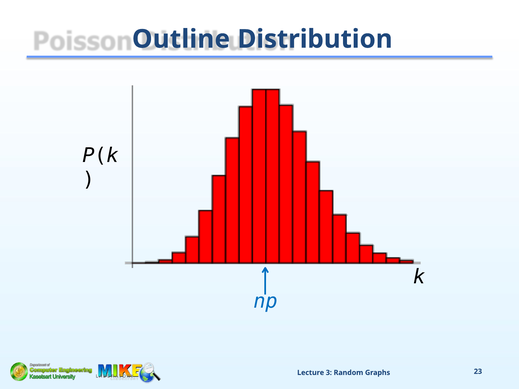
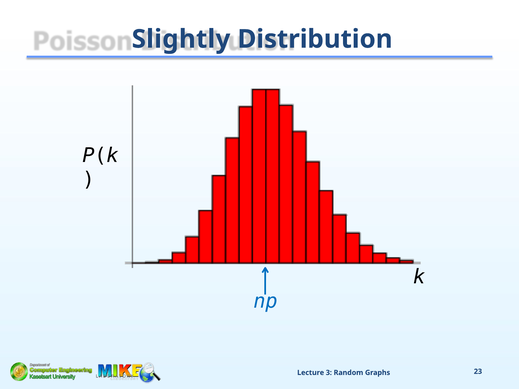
Outline: Outline -> Slightly
